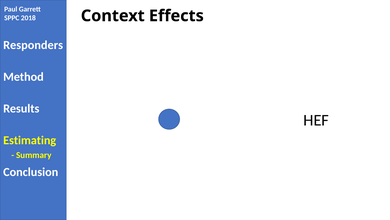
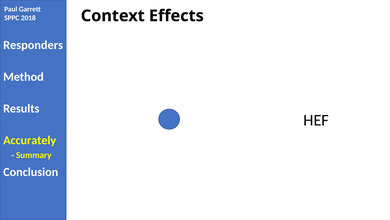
Estimating: Estimating -> Accurately
